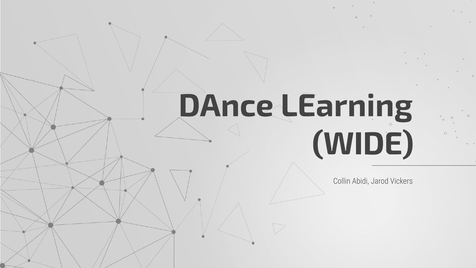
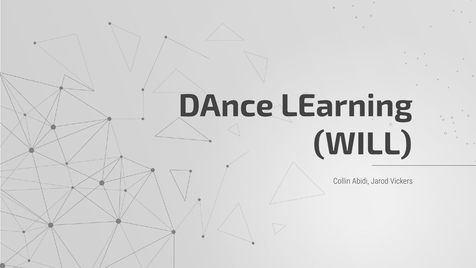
WIDE: WIDE -> WILL
